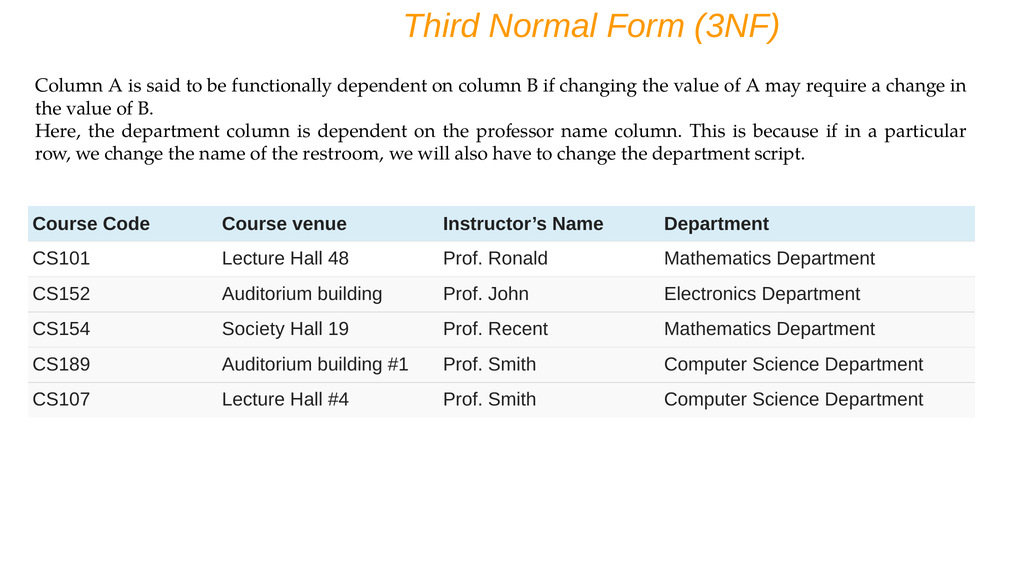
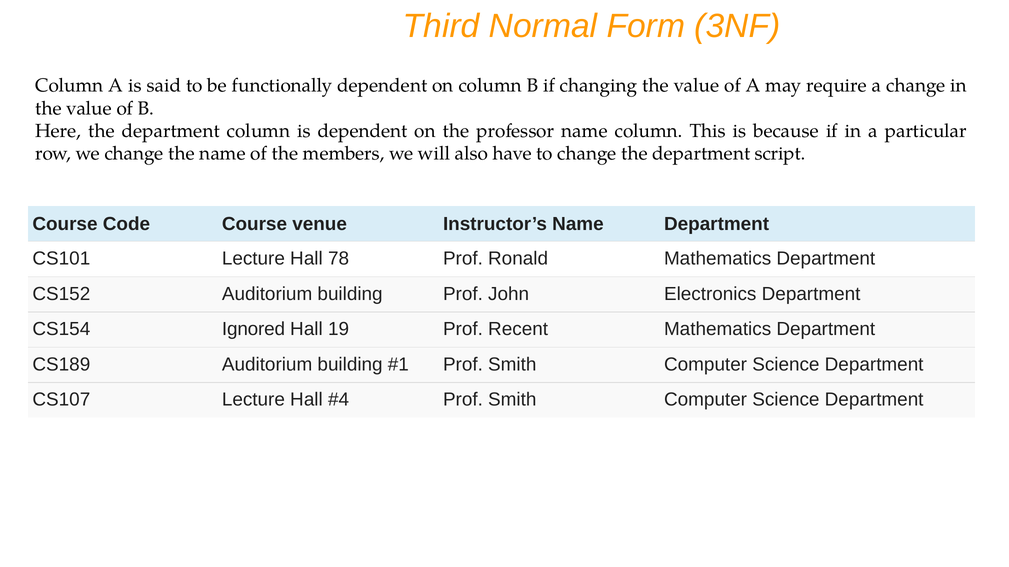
restroom: restroom -> members
48: 48 -> 78
Society: Society -> Ignored
